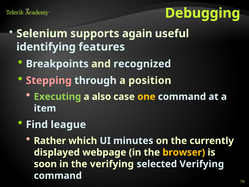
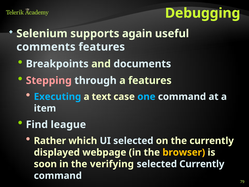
identifying: identifying -> comments
recognized: recognized -> documents
a position: position -> features
Executing colour: light green -> light blue
also: also -> text
one colour: yellow -> light blue
UI minutes: minutes -> selected
selected Verifying: Verifying -> Currently
